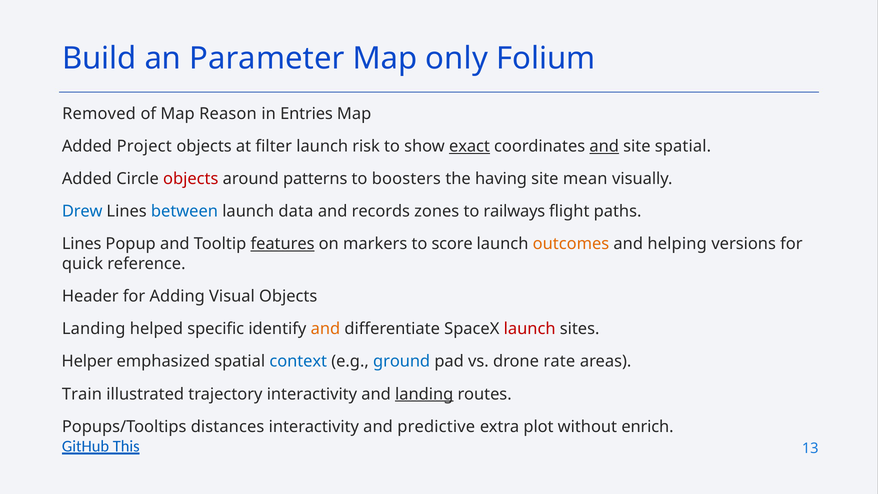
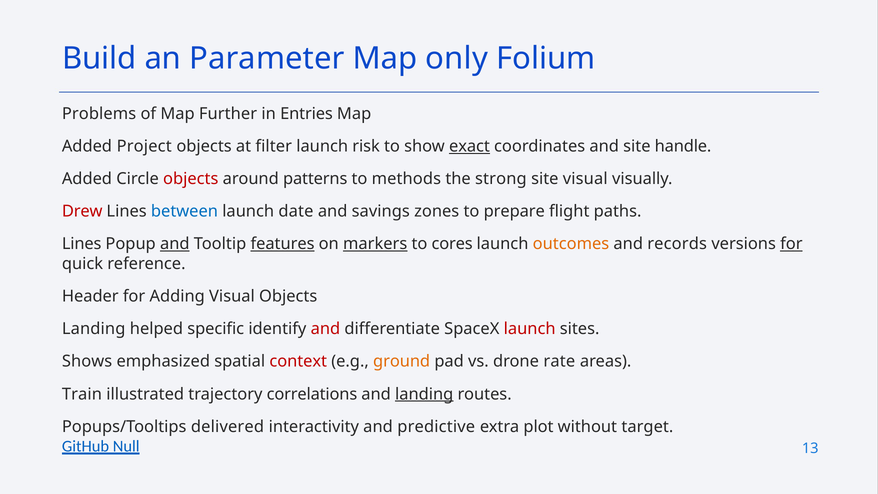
Removed: Removed -> Problems
Reason: Reason -> Further
and at (604, 146) underline: present -> none
site spatial: spatial -> handle
boosters: boosters -> methods
having: having -> strong
site mean: mean -> visual
Drew colour: blue -> red
data: data -> date
records: records -> savings
railways: railways -> prepare
and at (175, 244) underline: none -> present
markers underline: none -> present
score: score -> cores
helping: helping -> records
for at (791, 244) underline: none -> present
and at (325, 329) colour: orange -> red
Helper: Helper -> Shows
context colour: blue -> red
ground colour: blue -> orange
trajectory interactivity: interactivity -> correlations
distances: distances -> delivered
enrich: enrich -> target
This: This -> Null
